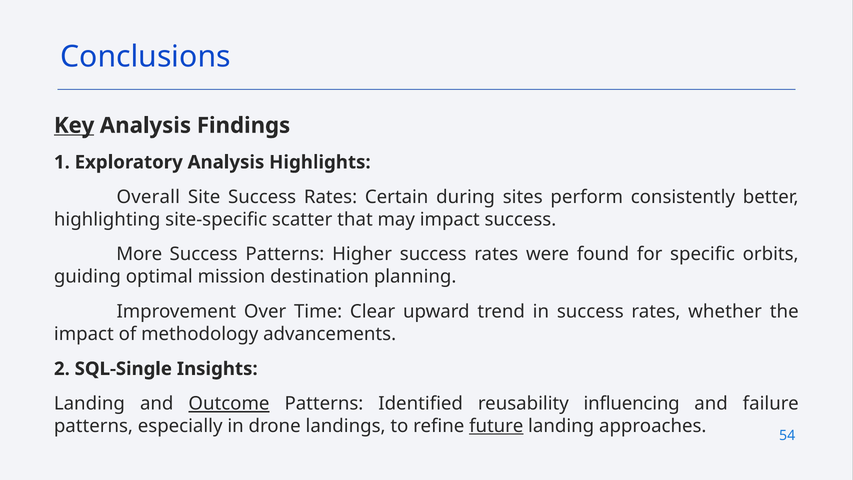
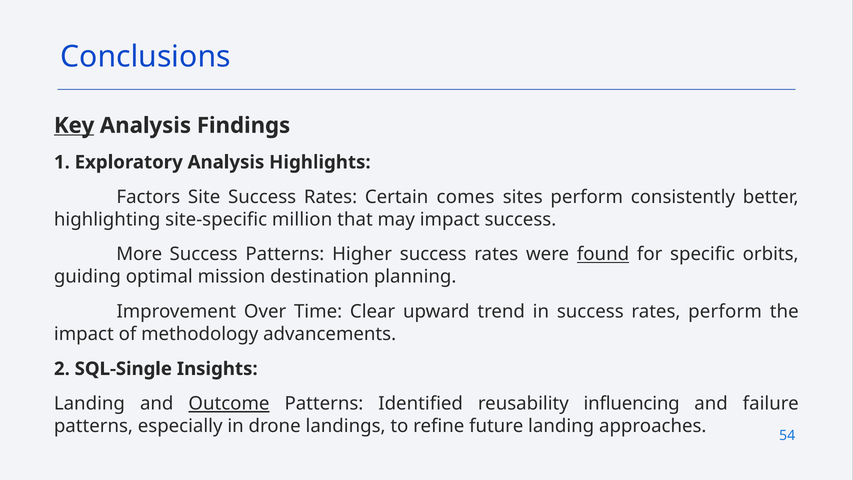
Overall: Overall -> Factors
during: during -> comes
scatter: scatter -> million
found underline: none -> present
rates whether: whether -> perform
future underline: present -> none
